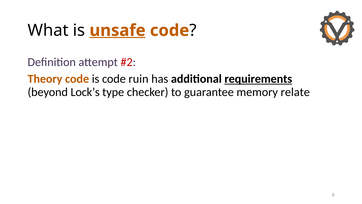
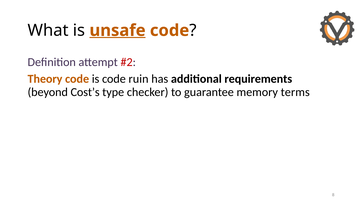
requirements underline: present -> none
Lock’s: Lock’s -> Cost’s
relate: relate -> terms
